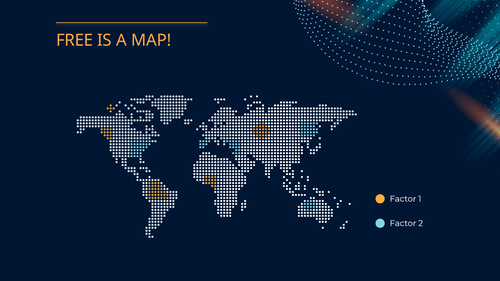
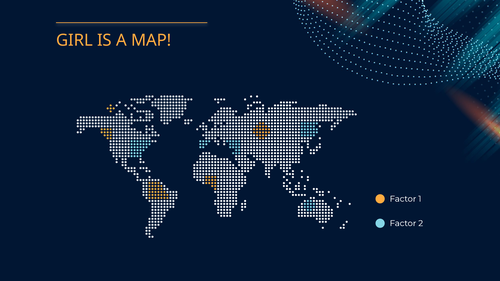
FREE: FREE -> GIRL
